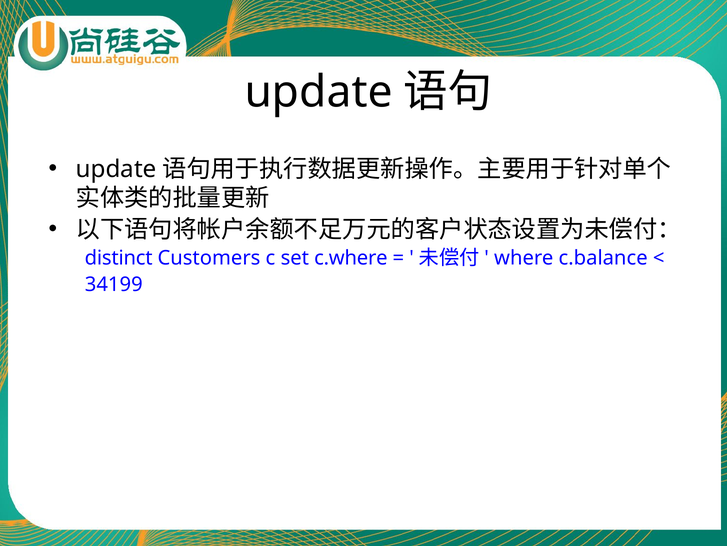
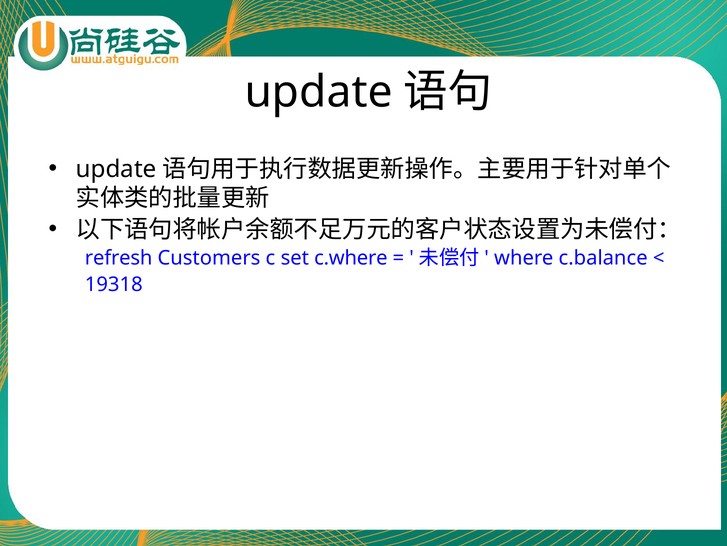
distinct: distinct -> refresh
34199: 34199 -> 19318
